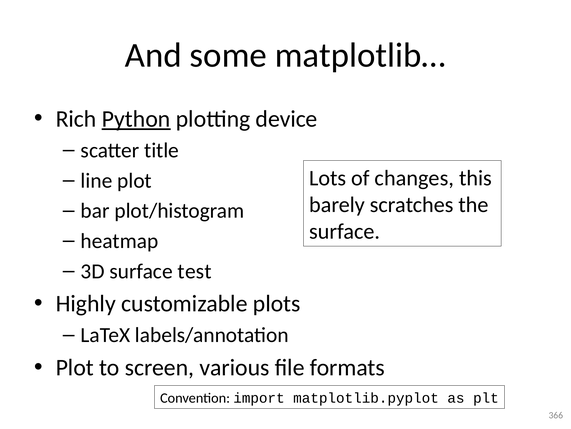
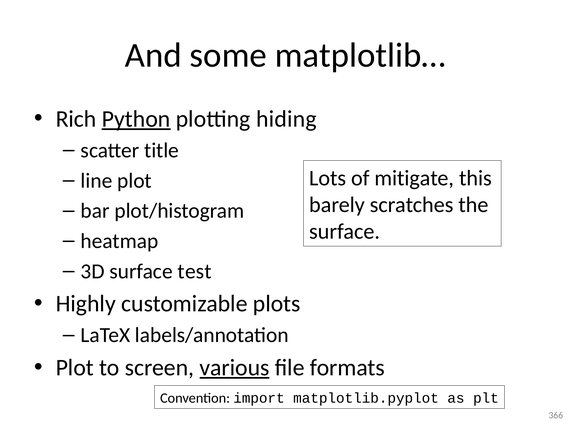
device: device -> hiding
changes: changes -> mitigate
various underline: none -> present
